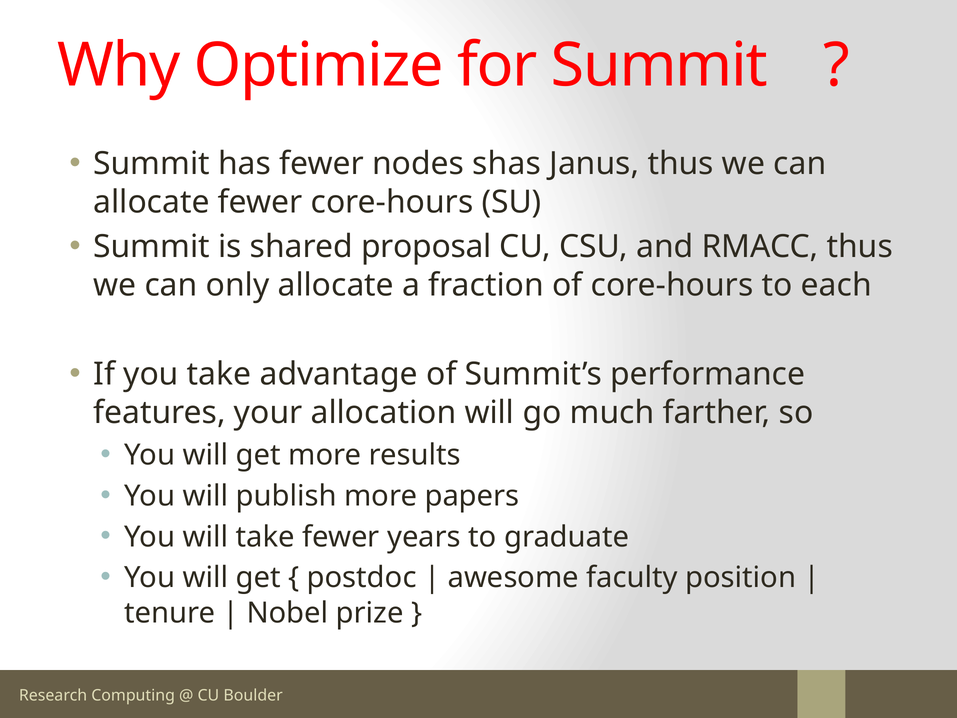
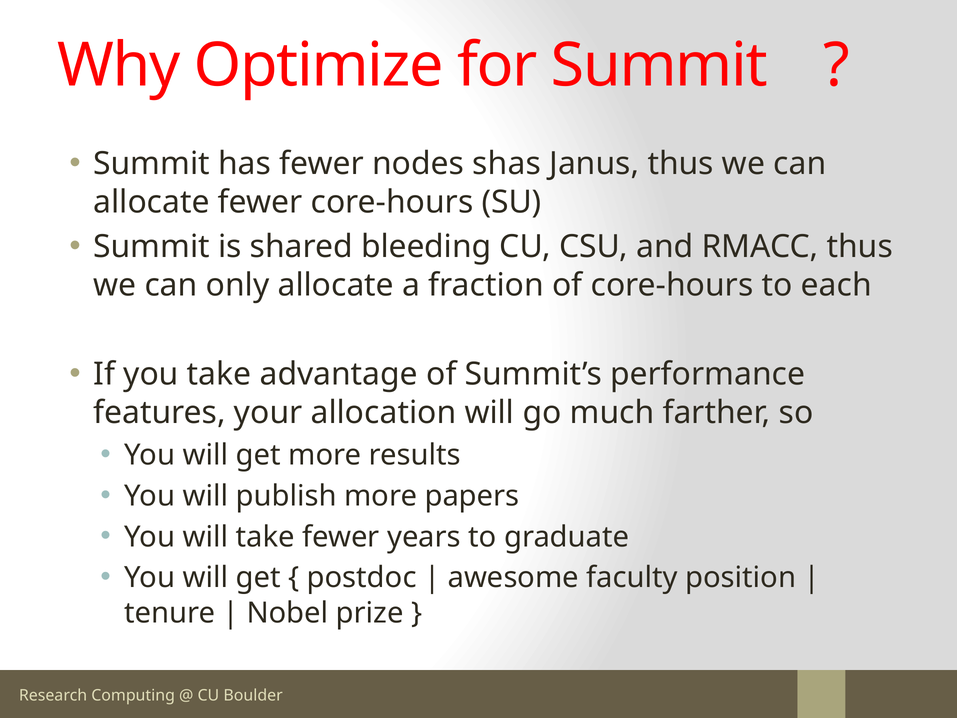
proposal: proposal -> bleeding
